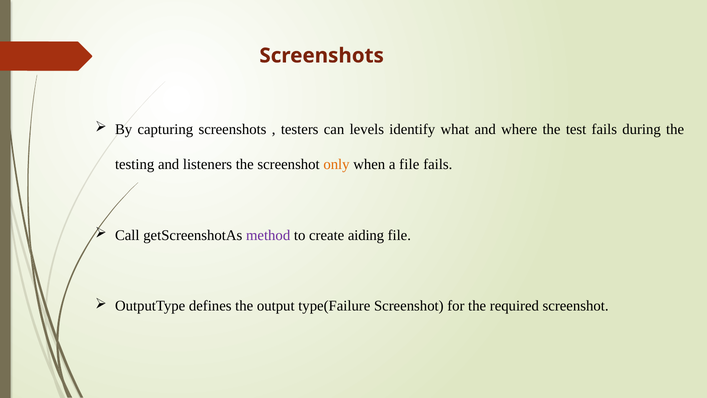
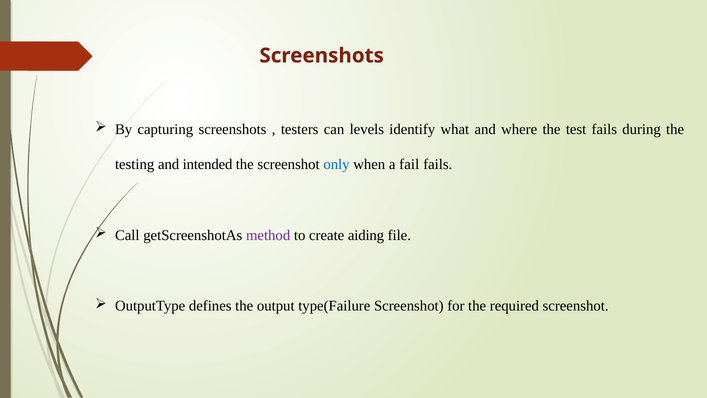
listeners: listeners -> intended
only colour: orange -> blue
a file: file -> fail
